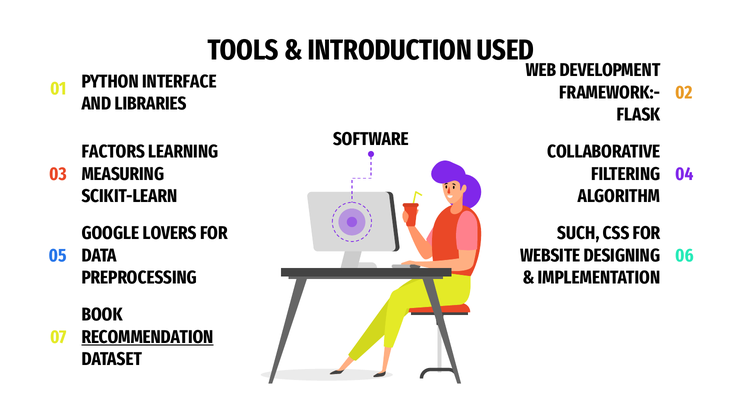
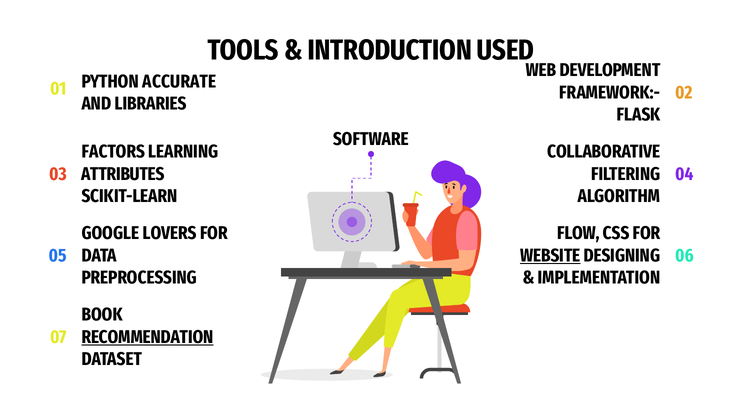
INTERFACE: INTERFACE -> ACCURATE
MEASURING: MEASURING -> ATTRIBUTES
SUCH: SUCH -> FLOW
WEBSITE underline: none -> present
